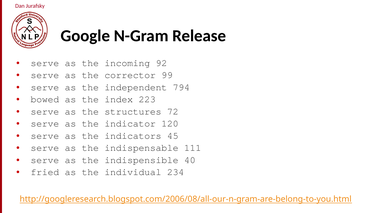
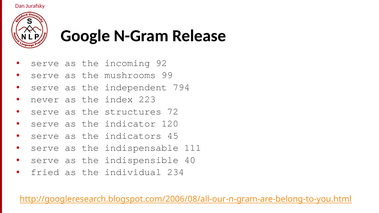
corrector: corrector -> mushrooms
bowed: bowed -> never
